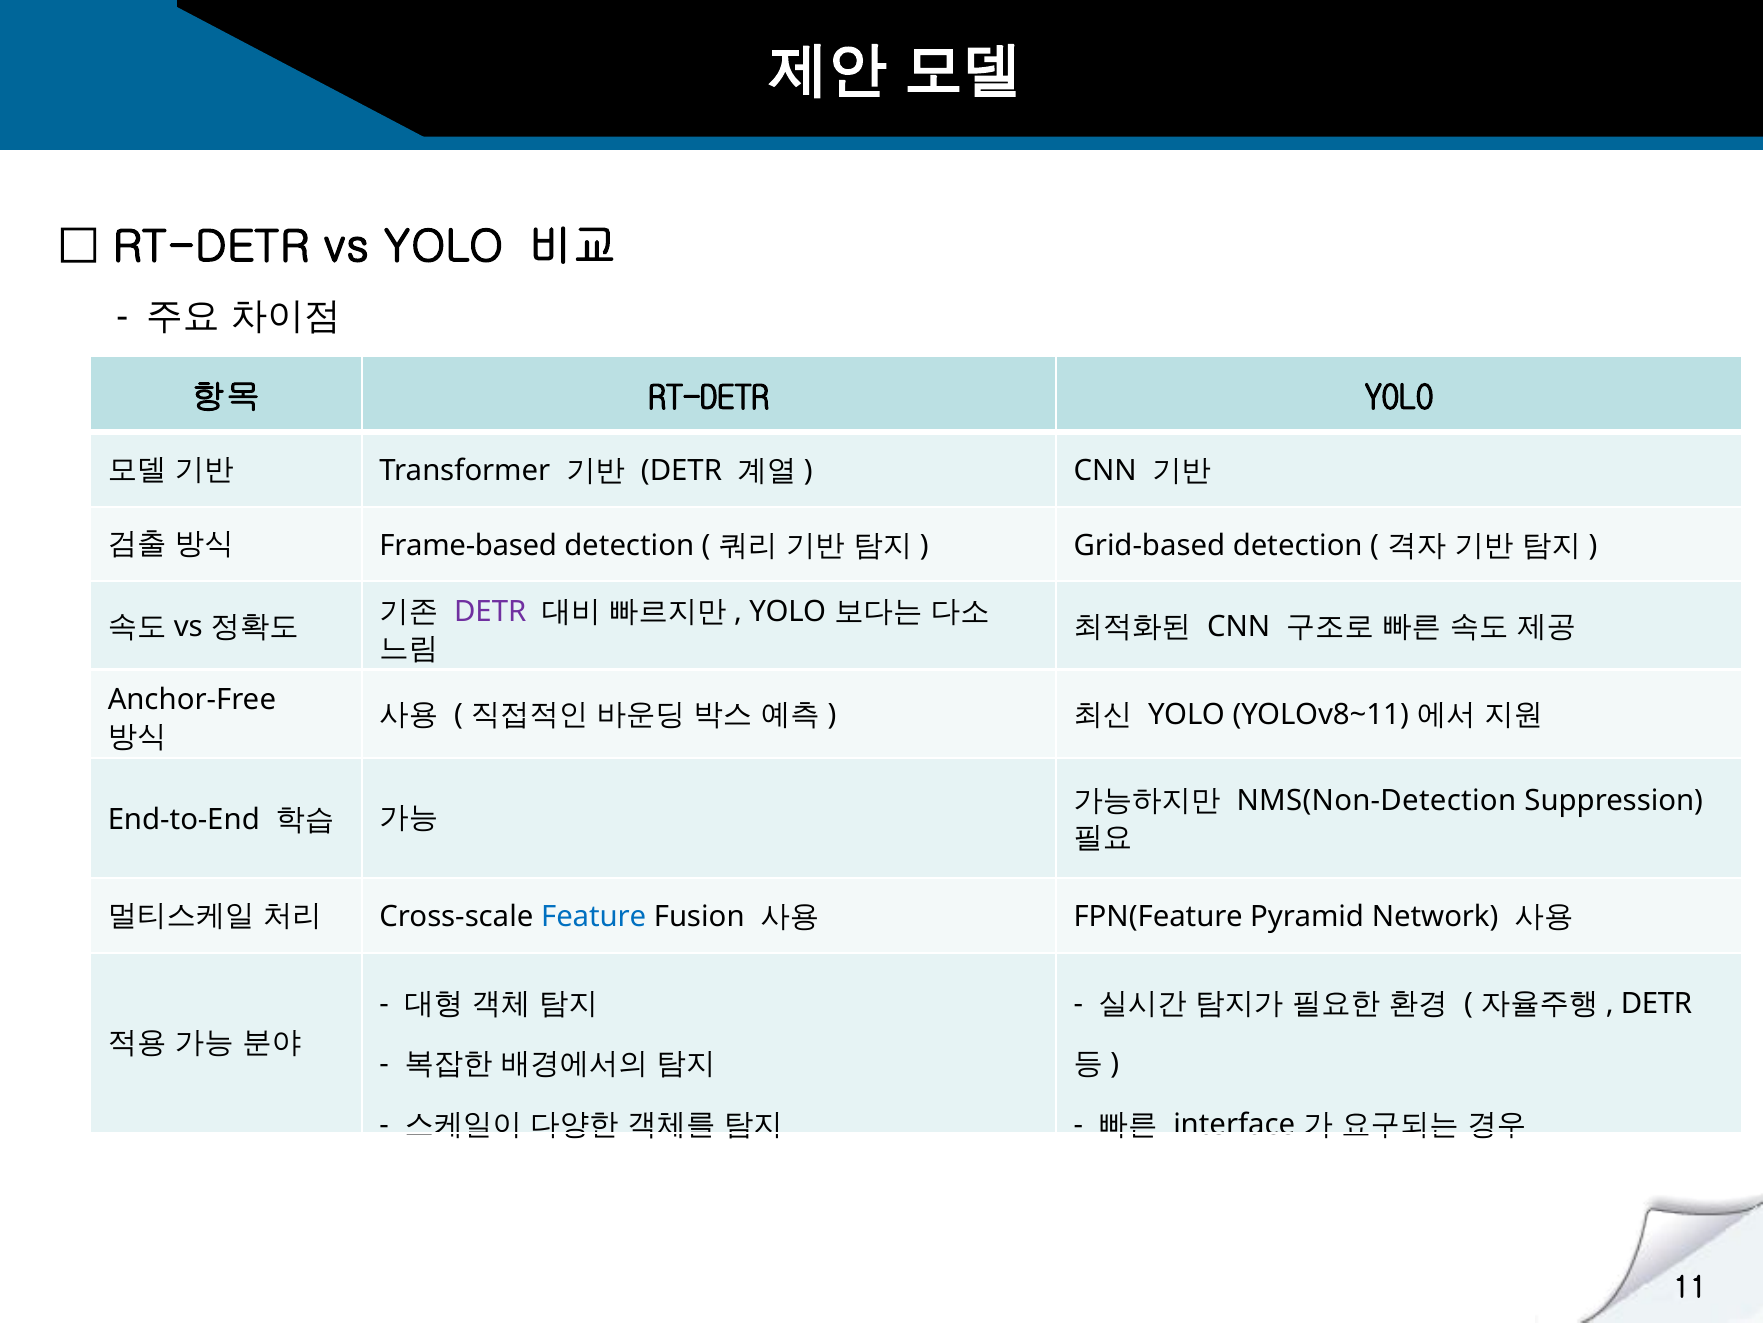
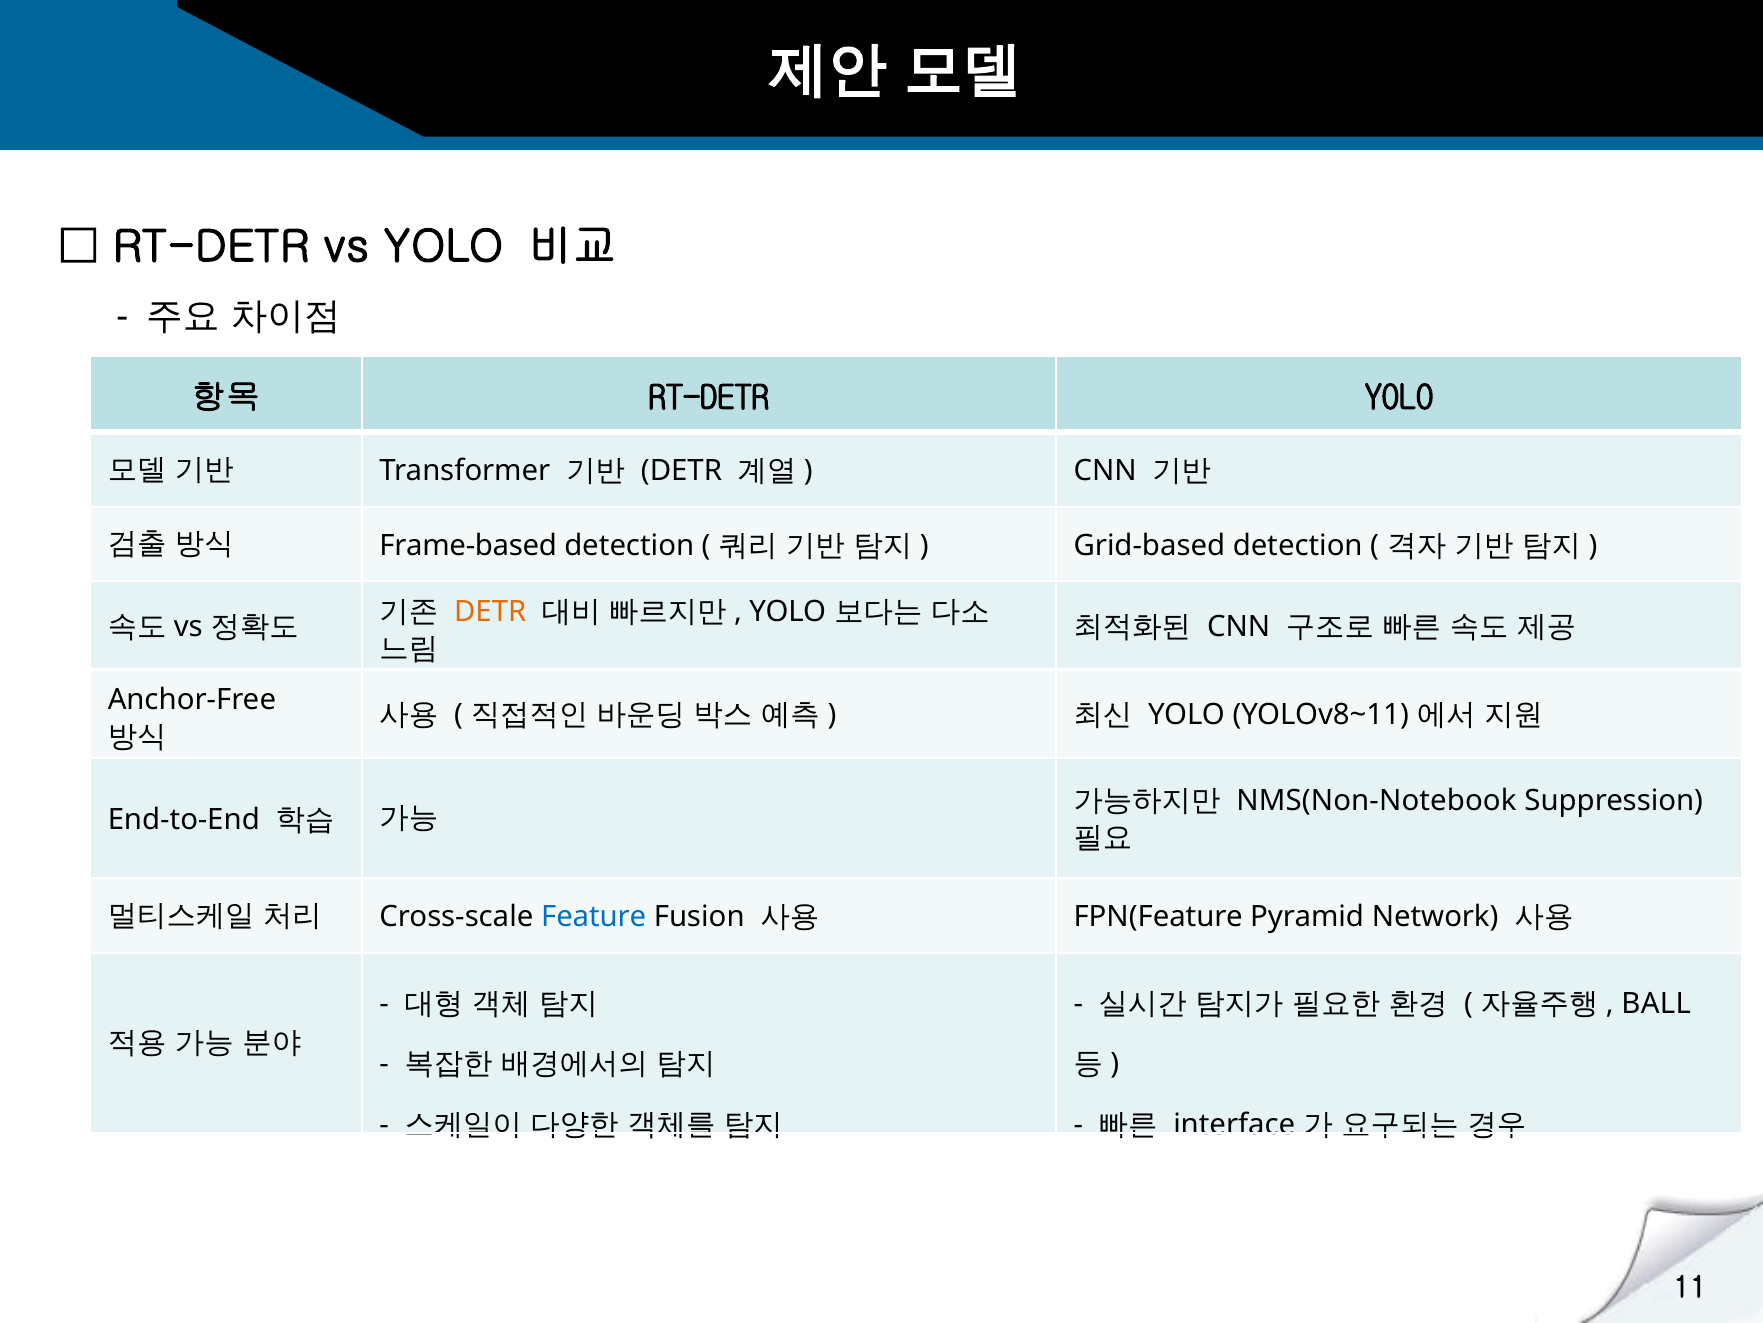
DETR at (490, 611) colour: purple -> orange
NMS(Non-Detection: NMS(Non-Detection -> NMS(Non-Notebook
DETR at (1656, 1003): DETR -> BALL
